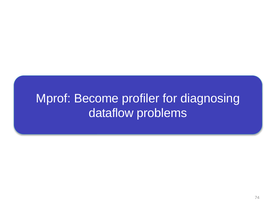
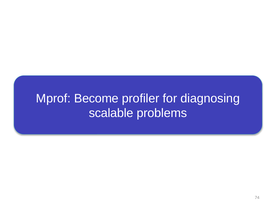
dataflow: dataflow -> scalable
